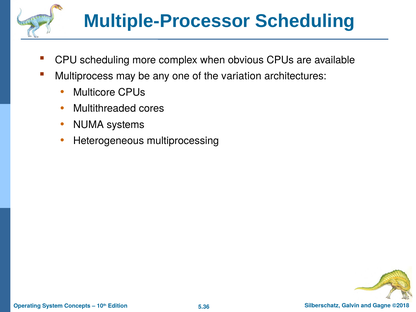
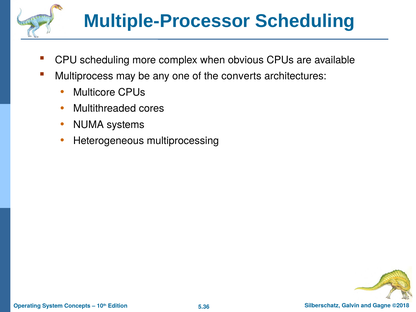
variation: variation -> converts
